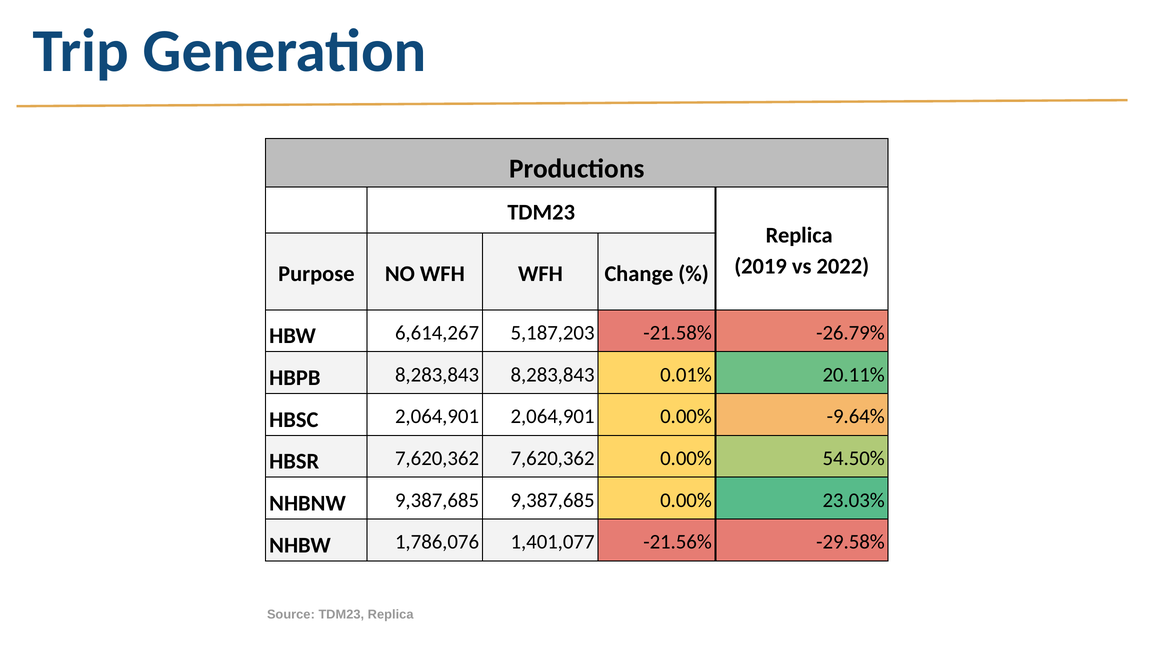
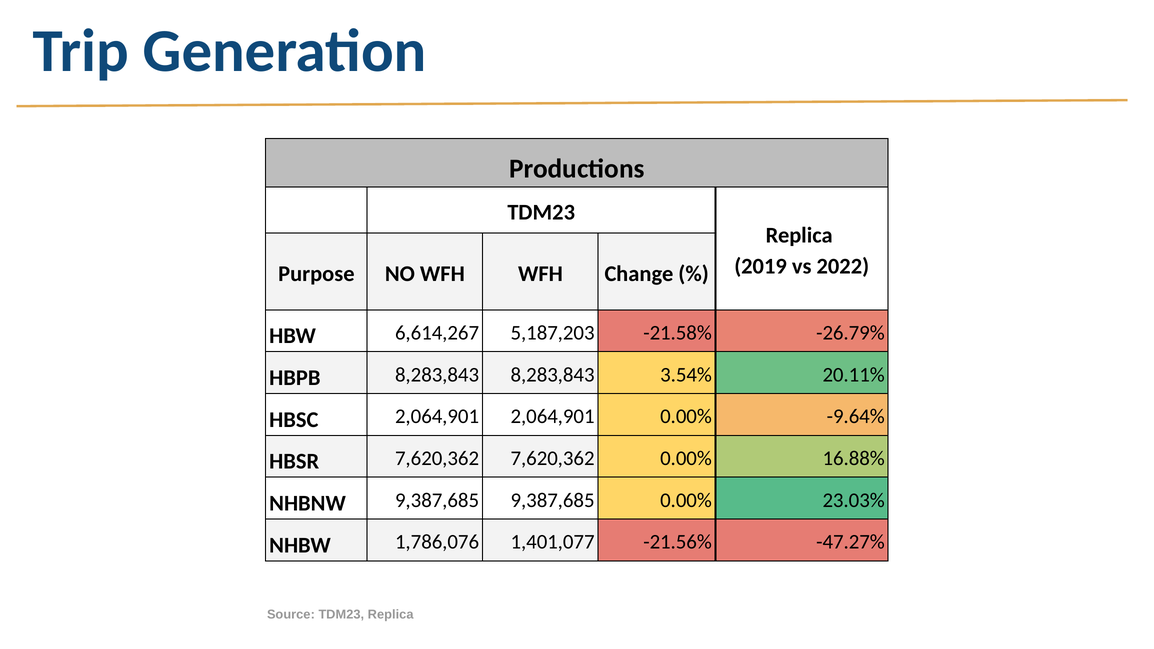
0.01%: 0.01% -> 3.54%
54.50%: 54.50% -> 16.88%
-29.58%: -29.58% -> -47.27%
